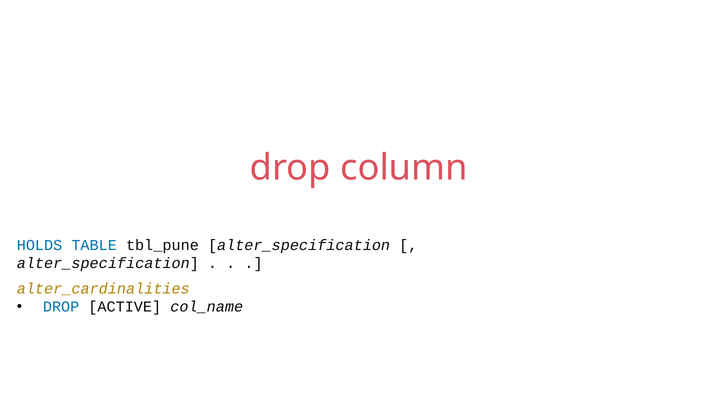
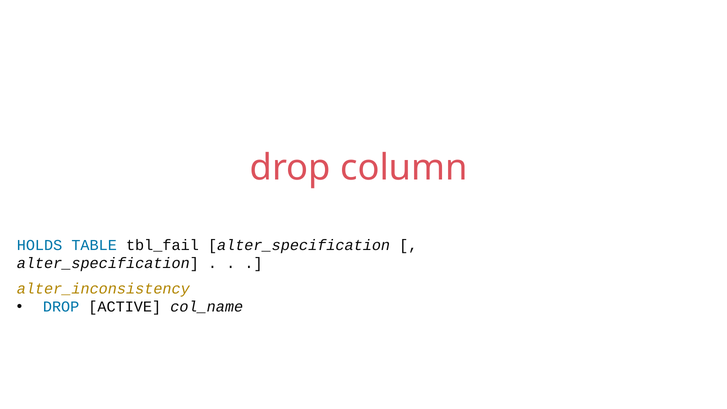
tbl_pune: tbl_pune -> tbl_fail
alter_cardinalities: alter_cardinalities -> alter_inconsistency
